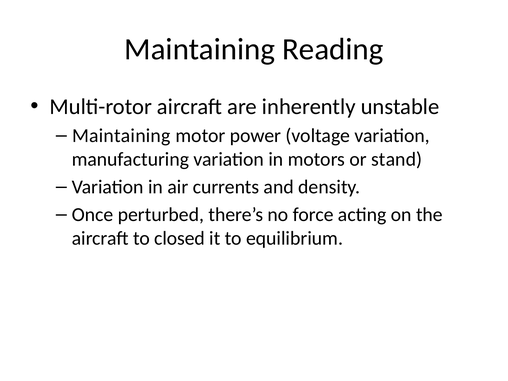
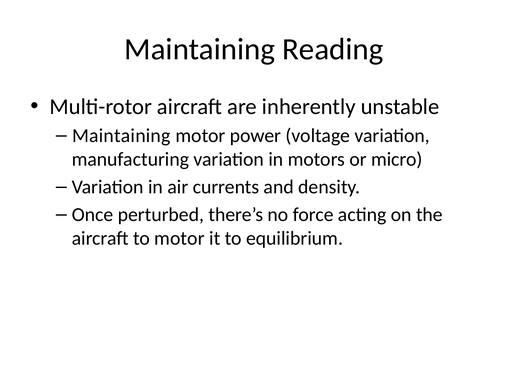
stand: stand -> micro
to closed: closed -> motor
